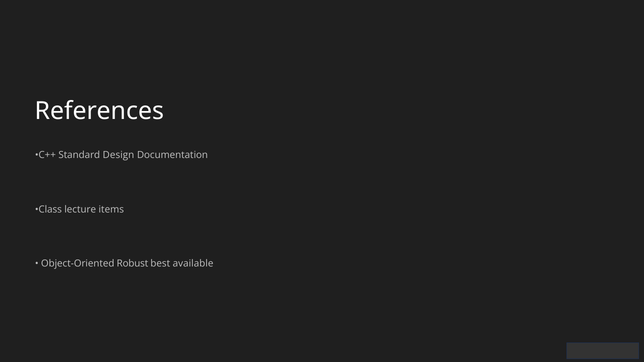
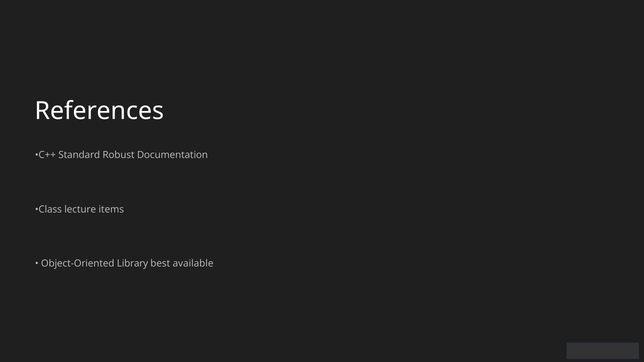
Design: Design -> Robust
Robust: Robust -> Library
